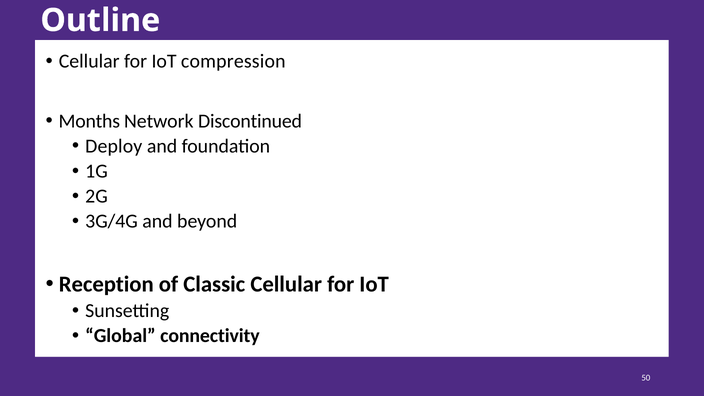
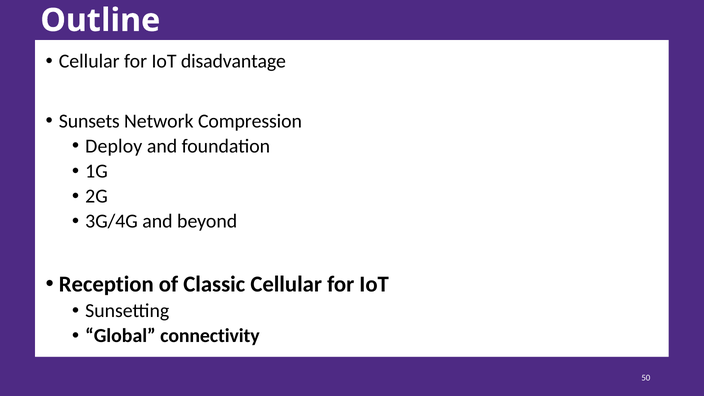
compression: compression -> disadvantage
Months: Months -> Sunsets
Discontinued: Discontinued -> Compression
